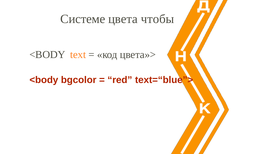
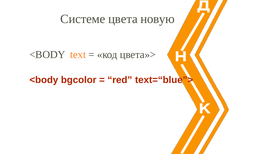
чтобы: чтобы -> новую
